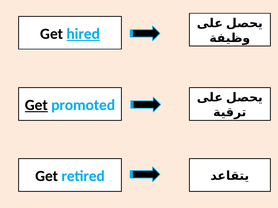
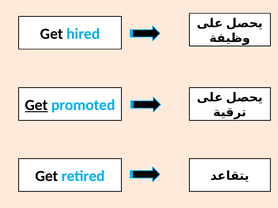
hired underline: present -> none
